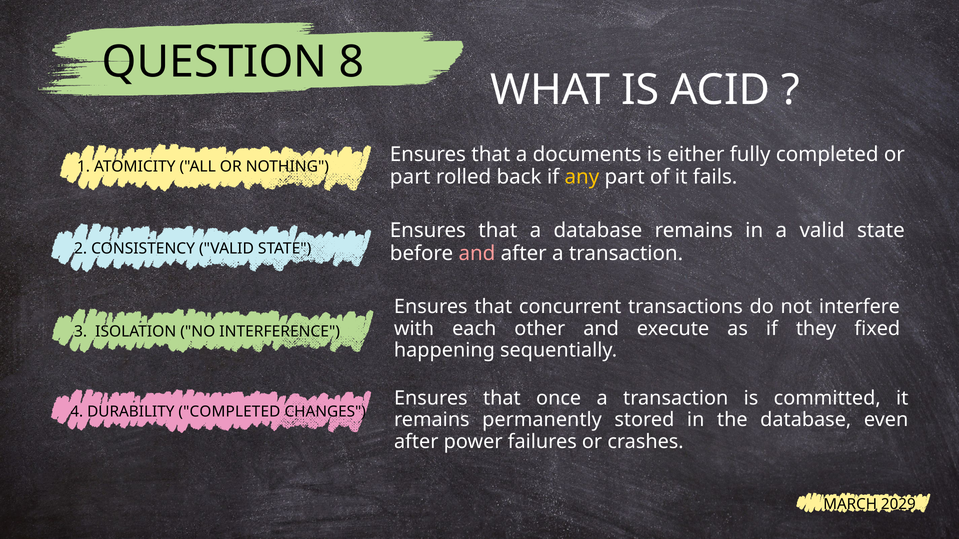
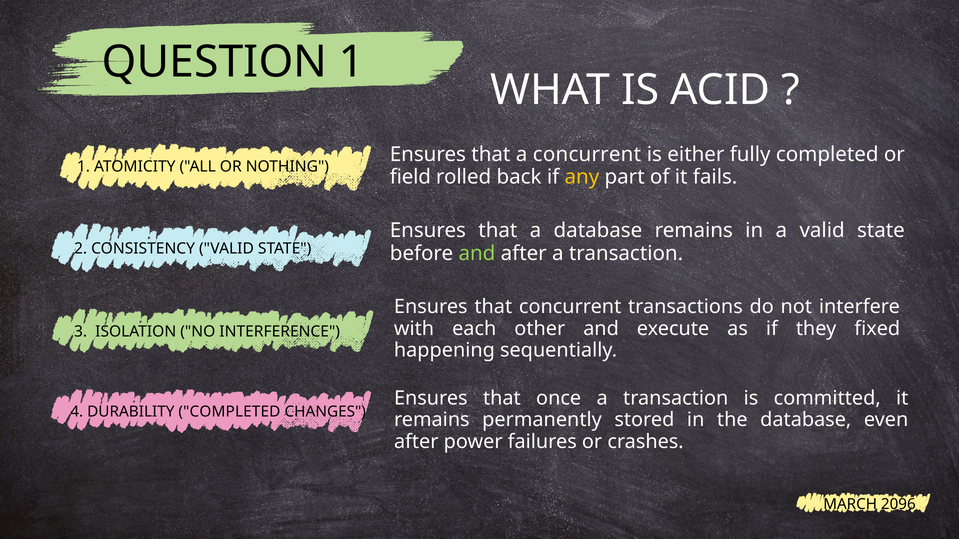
QUESTION 8: 8 -> 1
a documents: documents -> concurrent
part at (410, 177): part -> field
and at (477, 253) colour: pink -> light green
2029: 2029 -> 2096
